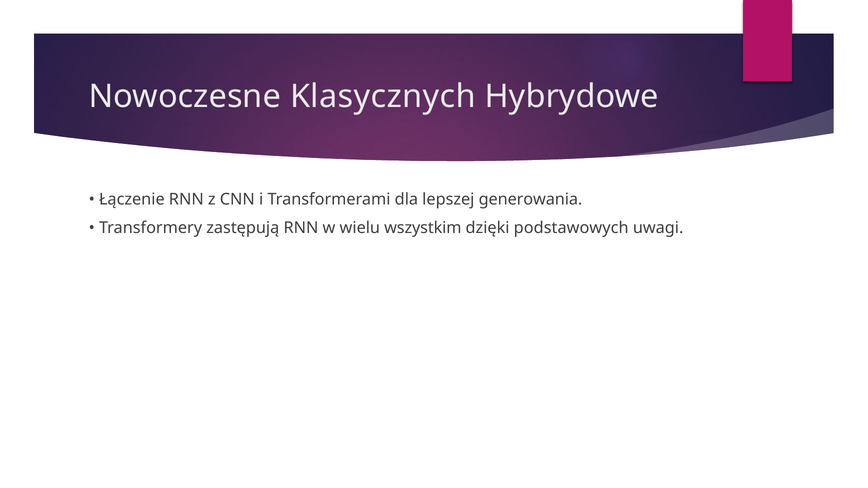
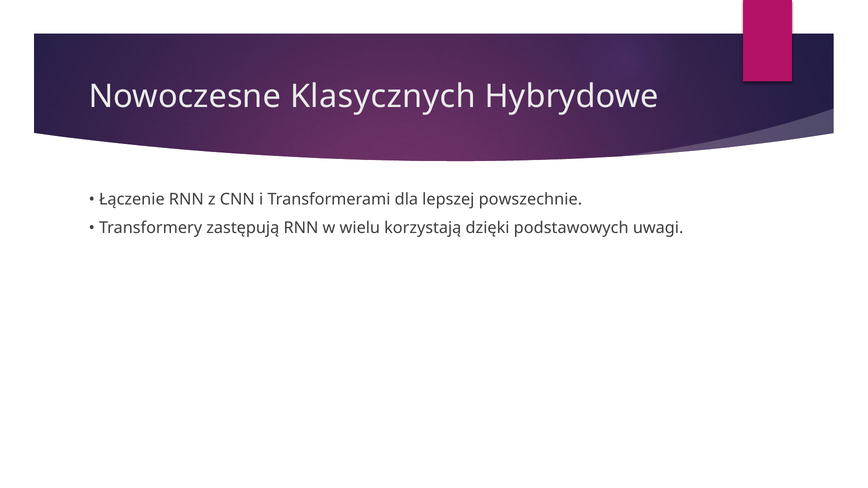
generowania: generowania -> powszechnie
wszystkim: wszystkim -> korzystają
